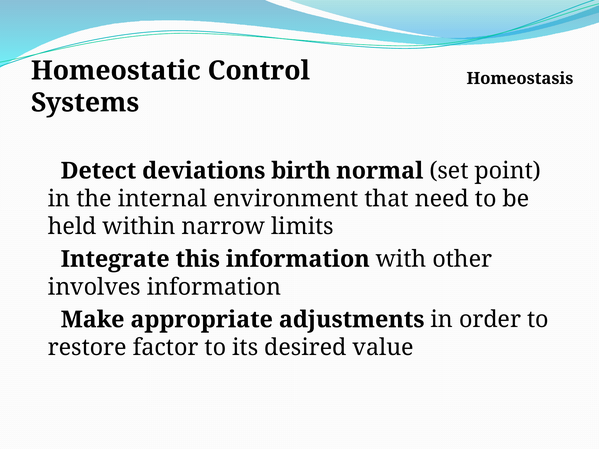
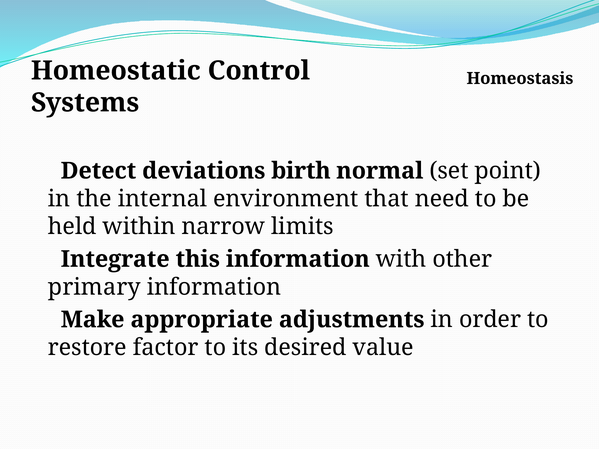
involves: involves -> primary
